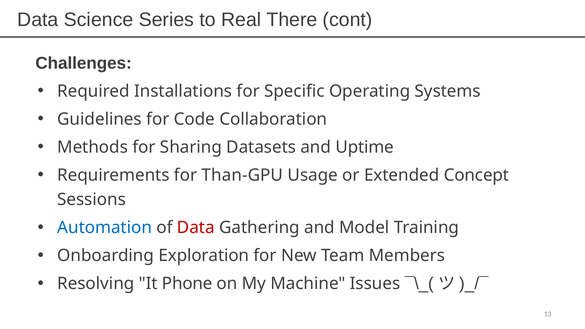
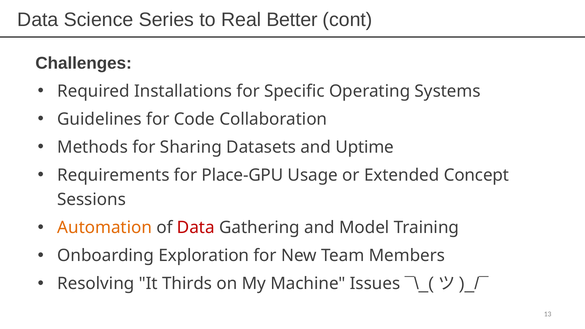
There: There -> Better
Than-GPU: Than-GPU -> Place-GPU
Automation colour: blue -> orange
Phone: Phone -> Thirds
